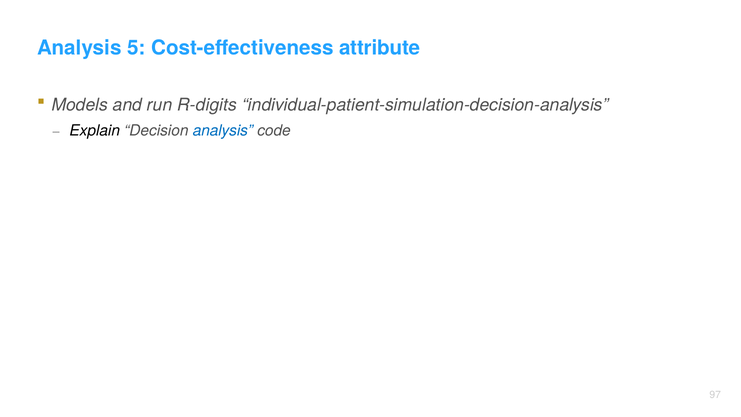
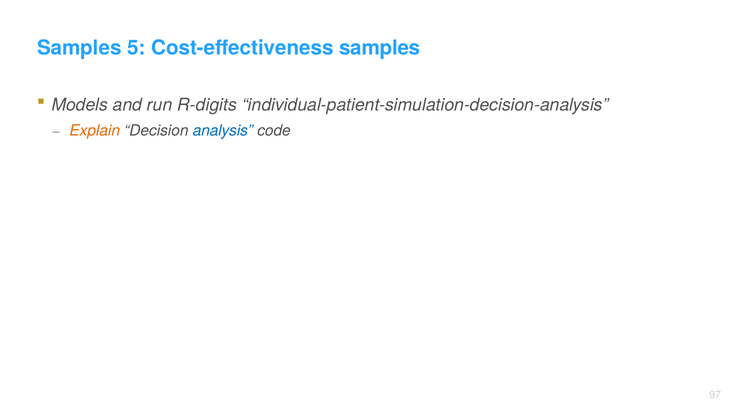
Analysis at (79, 48): Analysis -> Samples
Cost-effectiveness attribute: attribute -> samples
Explain colour: black -> orange
